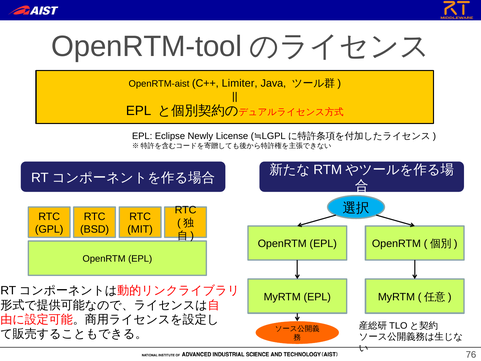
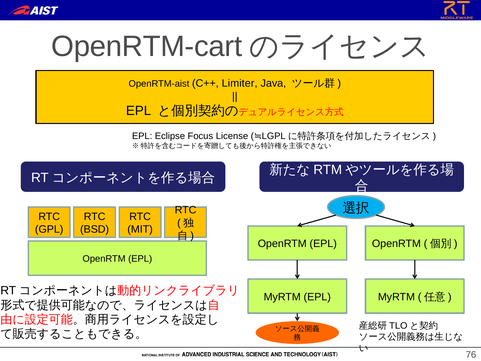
OpenRTM-tool: OpenRTM-tool -> OpenRTM-cart
Newly: Newly -> Focus
